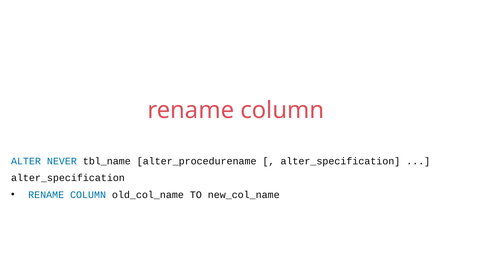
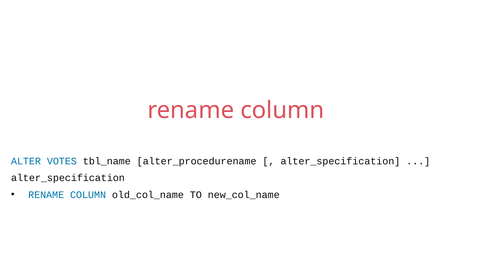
NEVER: NEVER -> VOTES
